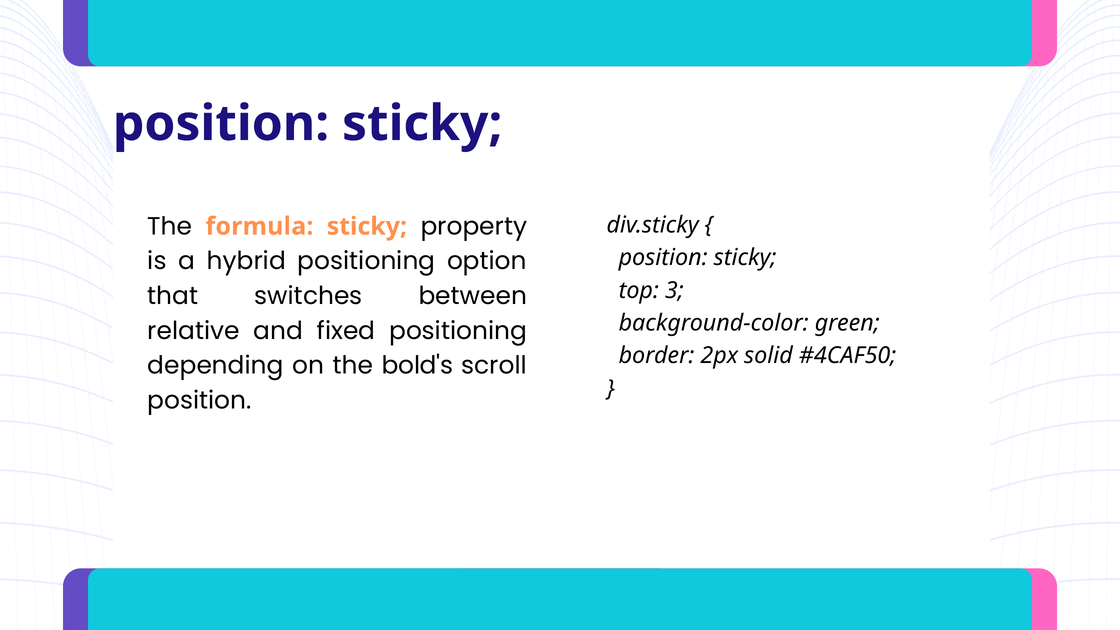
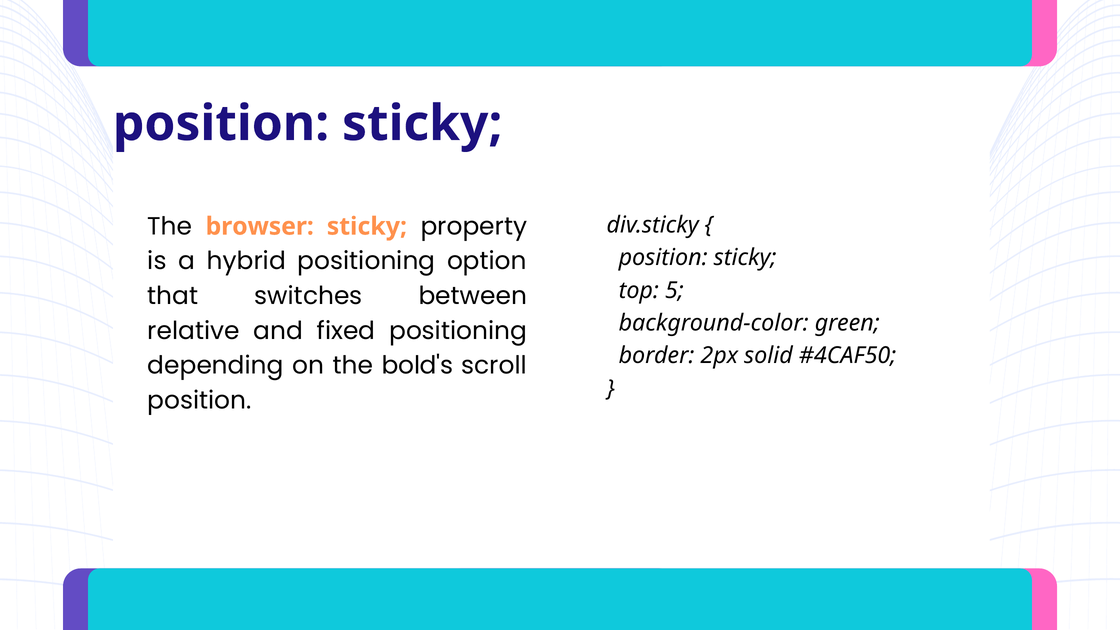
formula: formula -> browser
3: 3 -> 5
